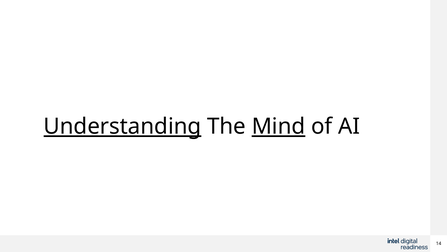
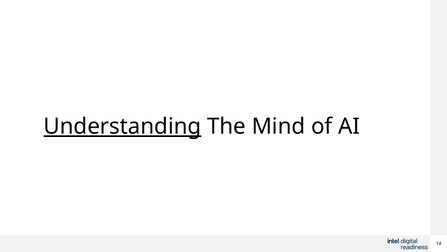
Mind underline: present -> none
